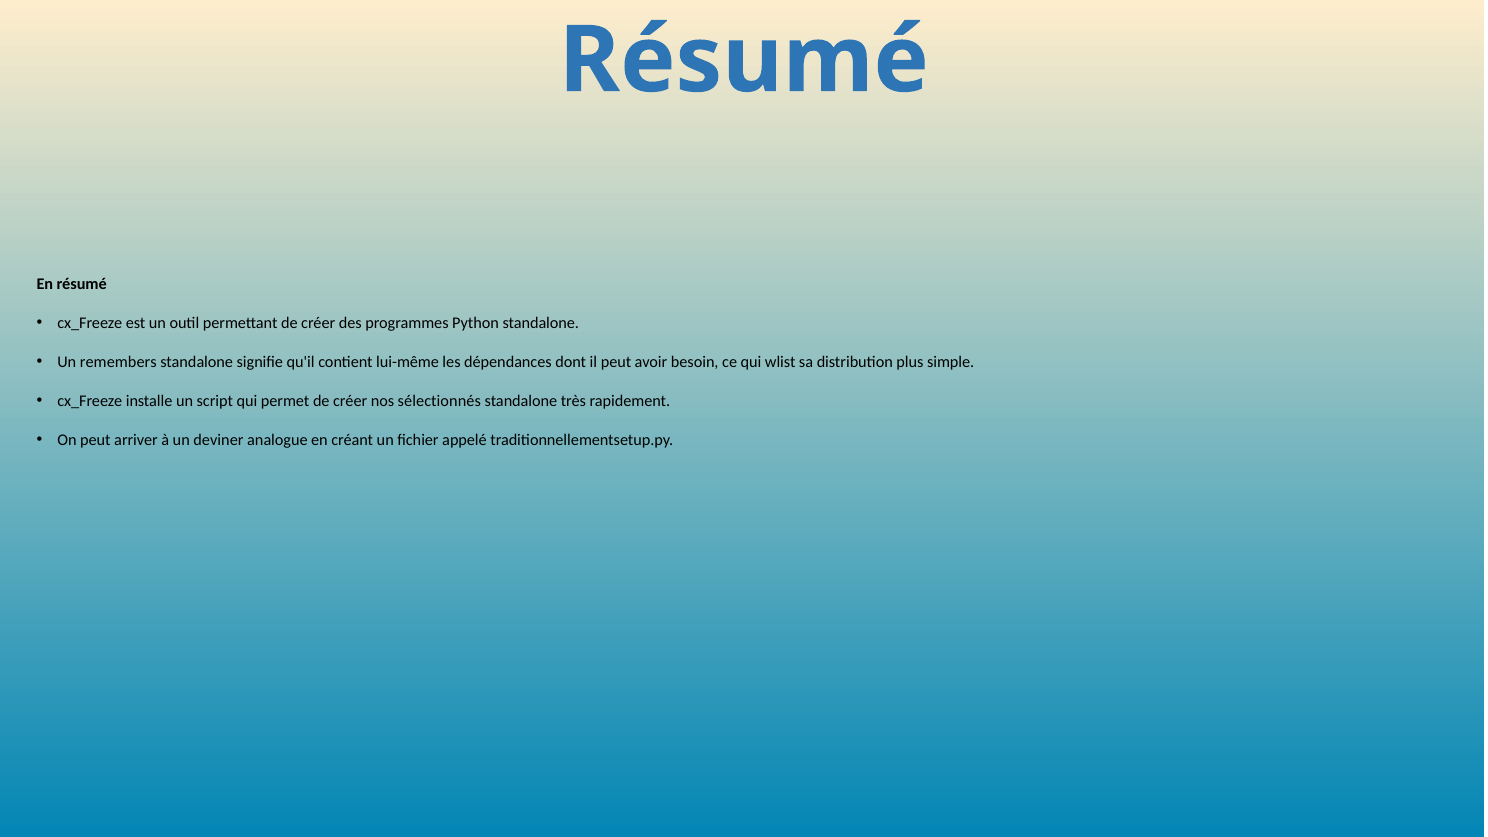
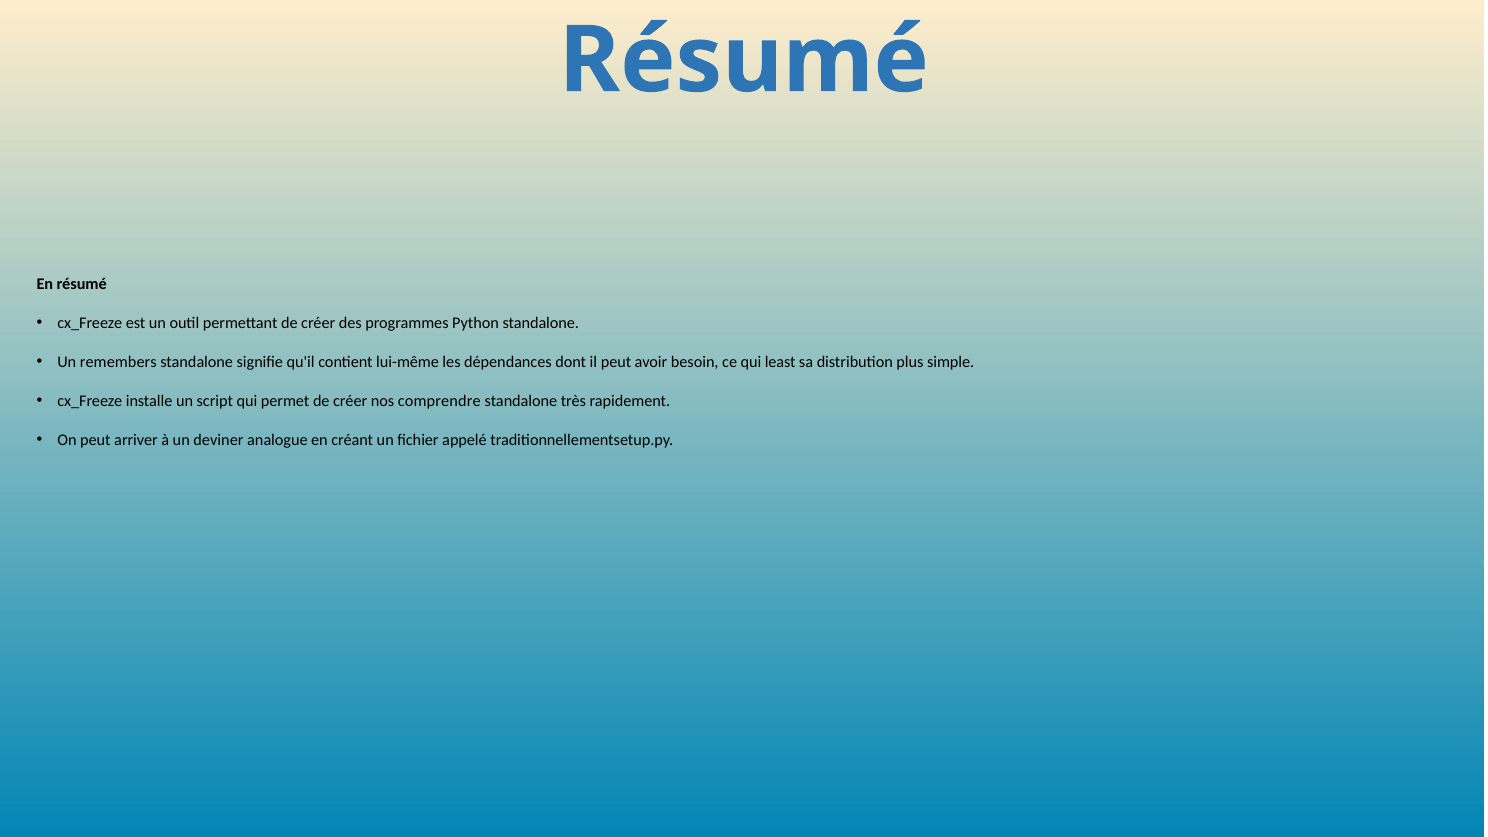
wlist: wlist -> least
sélectionnés: sélectionnés -> comprendre
